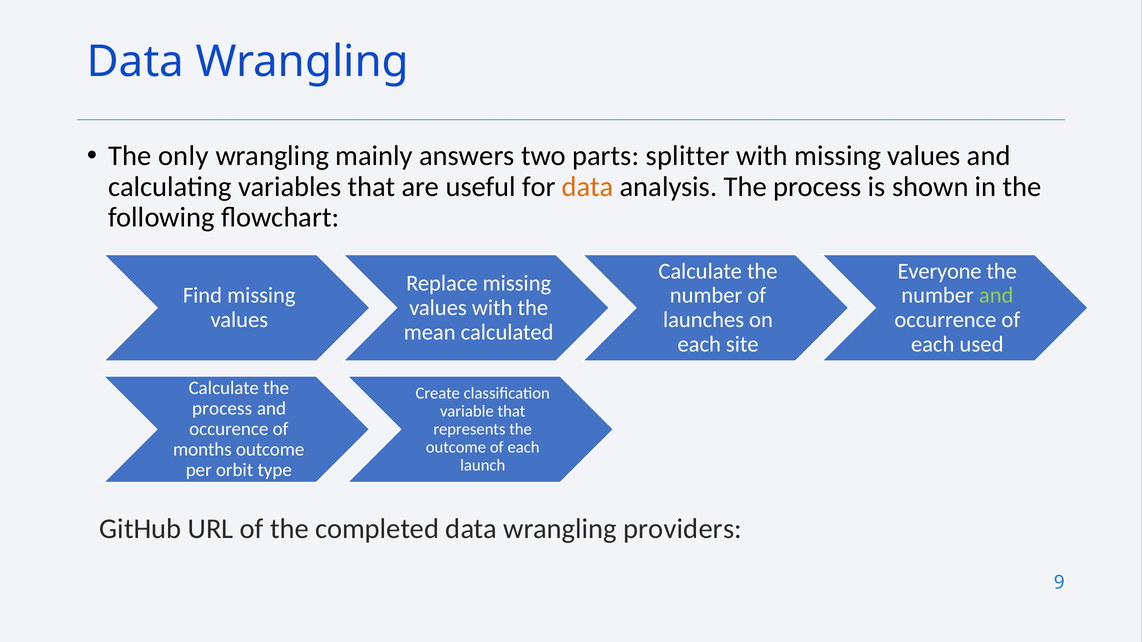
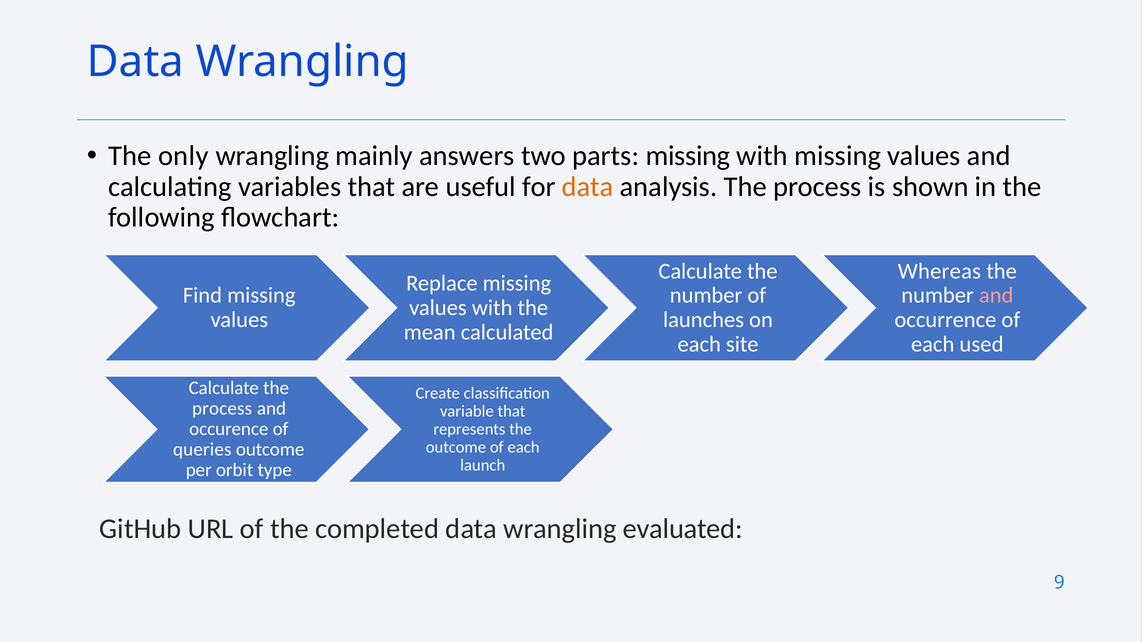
parts splitter: splitter -> missing
Everyone: Everyone -> Whereas
and at (996, 296) colour: light green -> pink
months: months -> queries
providers: providers -> evaluated
